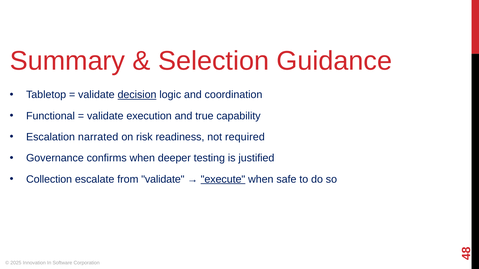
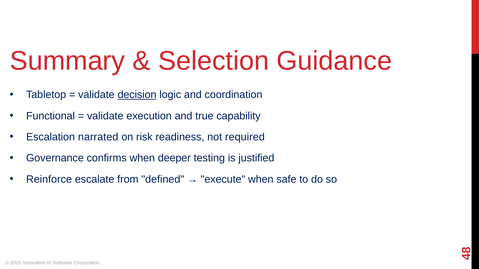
Collection: Collection -> Reinforce
from validate: validate -> defined
execute underline: present -> none
